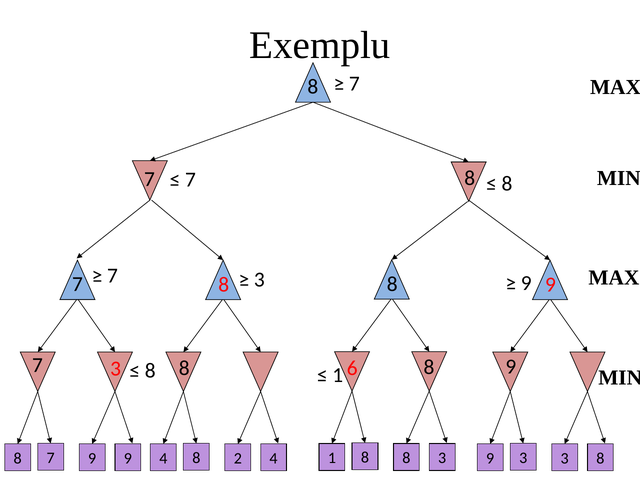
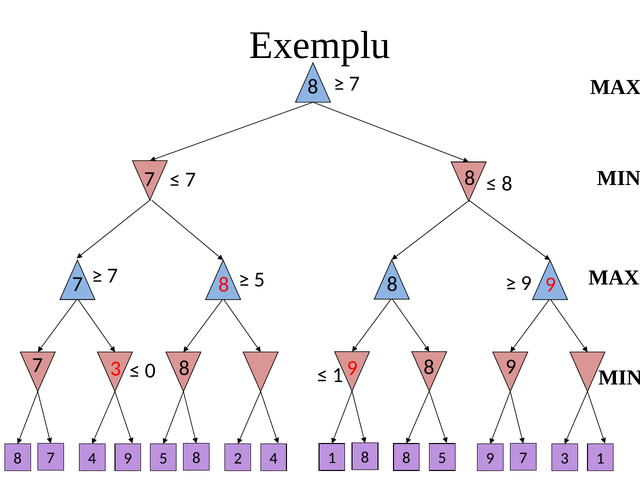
3 at (259, 279): 3 -> 5
8 at (150, 371): 8 -> 0
1 6: 6 -> 9
7 9: 9 -> 4
9 4: 4 -> 5
8 8 3: 3 -> 5
9 3: 3 -> 7
8 at (600, 459): 8 -> 1
